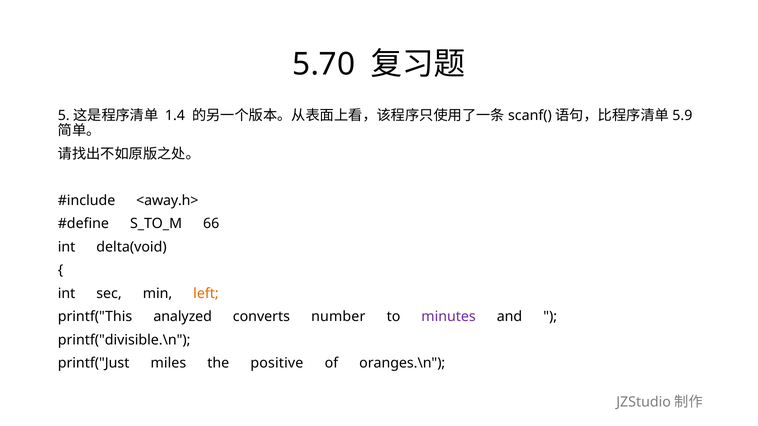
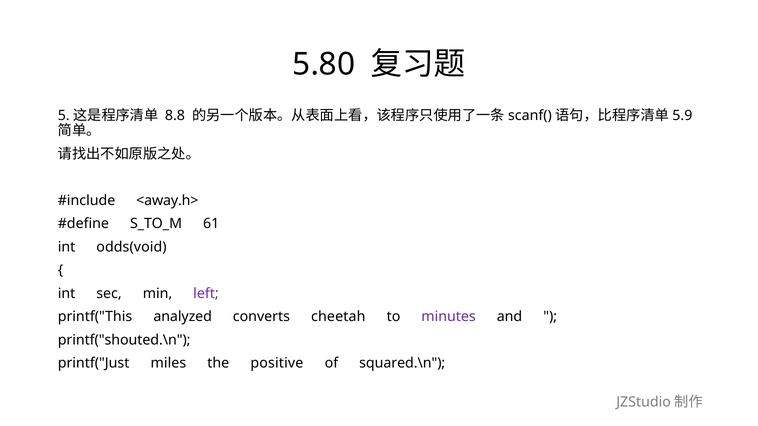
5.70: 5.70 -> 5.80
1.4: 1.4 -> 8.8
66: 66 -> 61
delta(void: delta(void -> odds(void
left colour: orange -> purple
number: number -> cheetah
printf("divisible.\n: printf("divisible.\n -> printf("shouted.\n
oranges.\n: oranges.\n -> squared.\n
